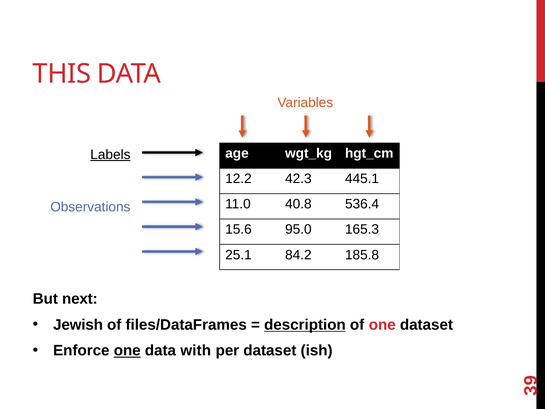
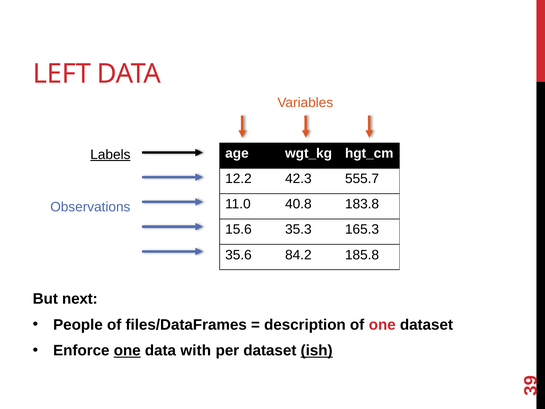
THIS: THIS -> LEFT
445.1: 445.1 -> 555.7
536.4: 536.4 -> 183.8
95.0: 95.0 -> 35.3
25.1: 25.1 -> 35.6
Jewish: Jewish -> People
description underline: present -> none
ish underline: none -> present
